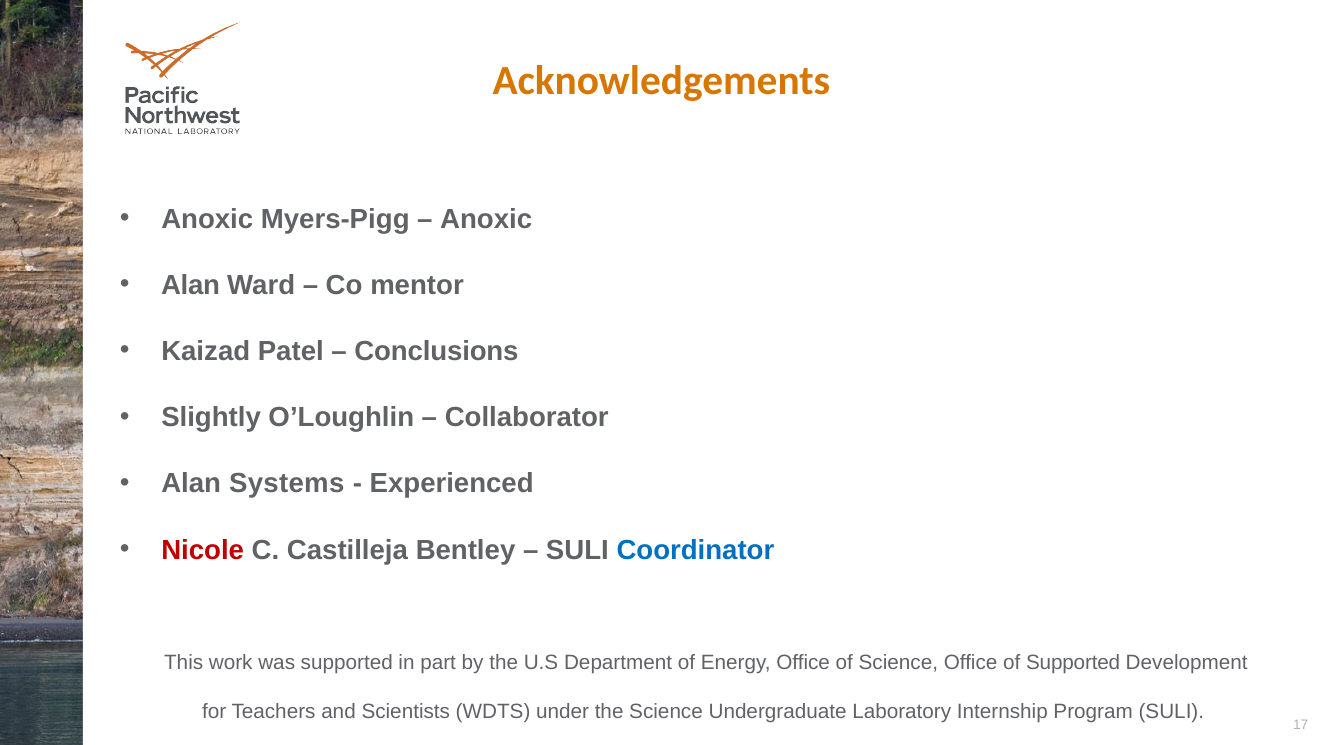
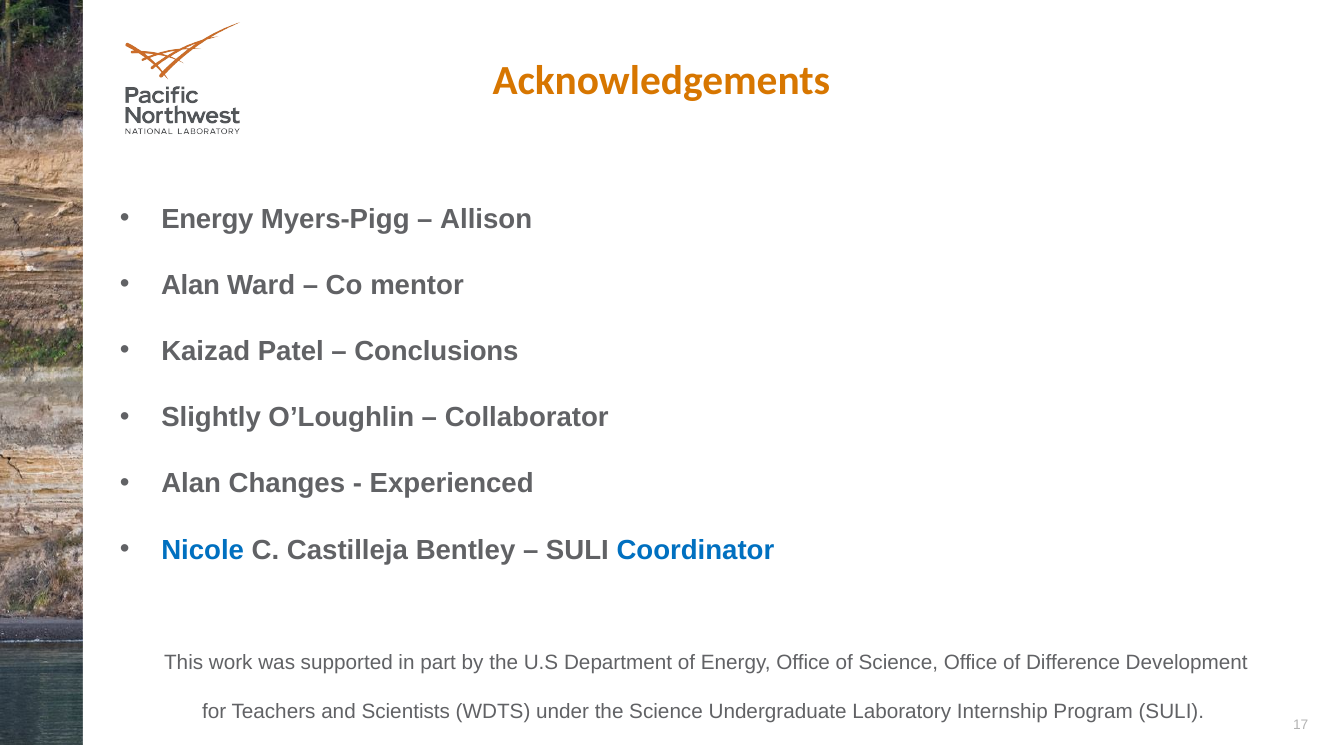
Anoxic at (207, 219): Anoxic -> Energy
Anoxic at (486, 219): Anoxic -> Allison
Systems: Systems -> Changes
Nicole colour: red -> blue
of Supported: Supported -> Difference
